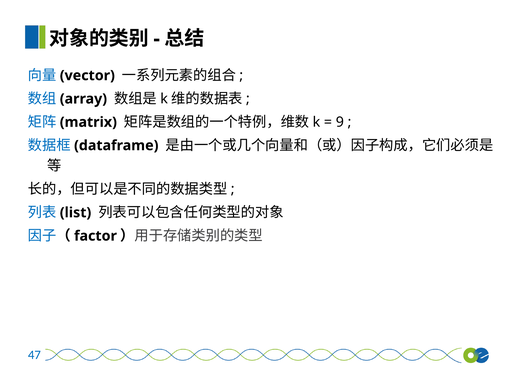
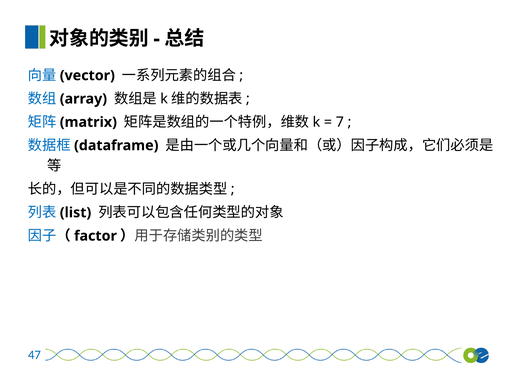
9: 9 -> 7
